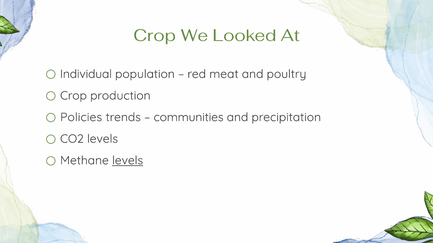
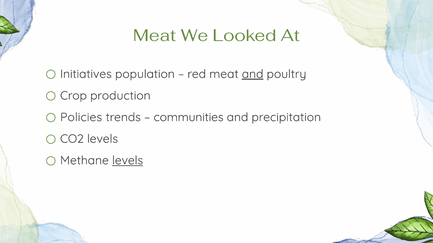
Crop at (155, 36): Crop -> Meat
Individual: Individual -> Initiatives
and at (253, 74) underline: none -> present
